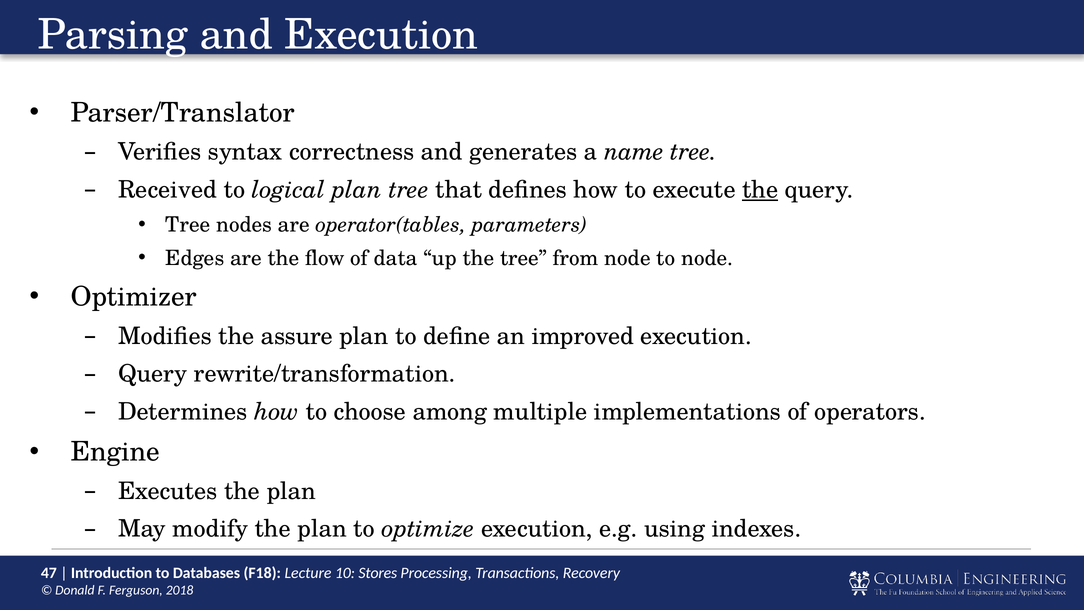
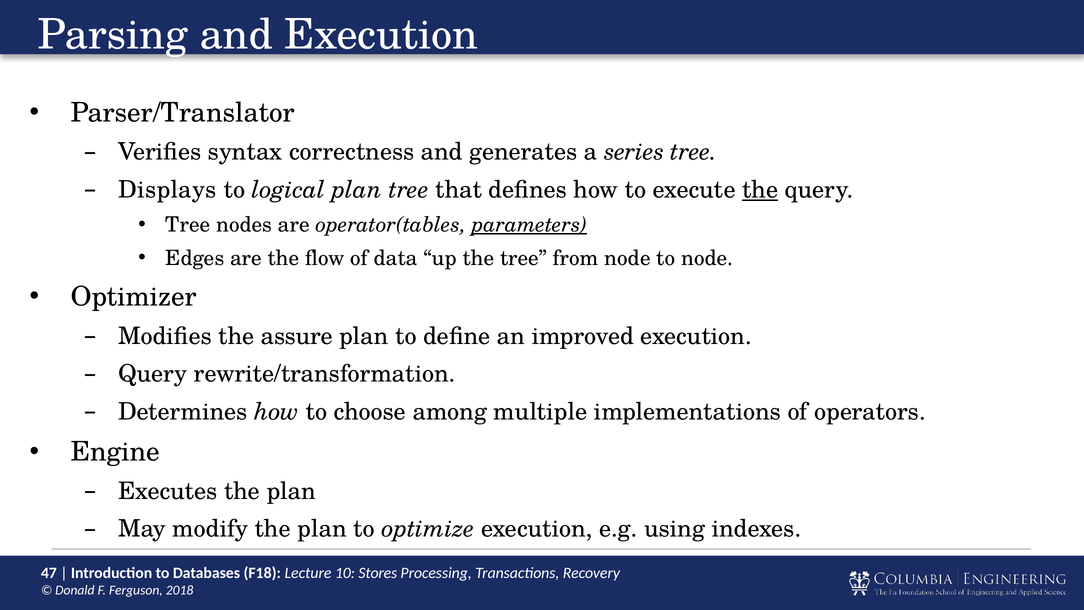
name: name -> series
Received: Received -> Displays
parameters underline: none -> present
